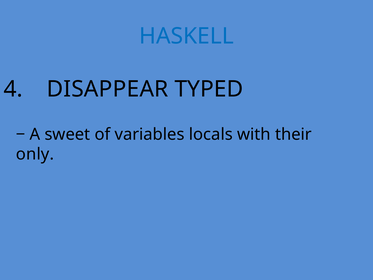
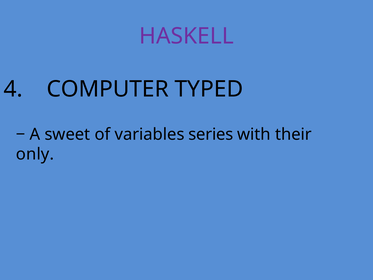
HASKELL colour: blue -> purple
DISAPPEAR: DISAPPEAR -> COMPUTER
locals: locals -> series
